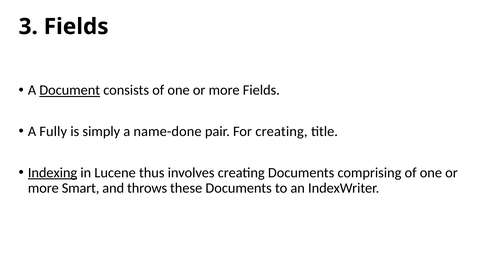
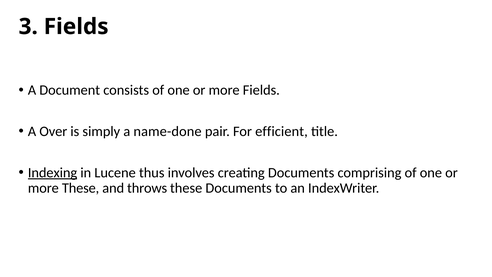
Document underline: present -> none
Fully: Fully -> Over
For creating: creating -> efficient
more Smart: Smart -> These
